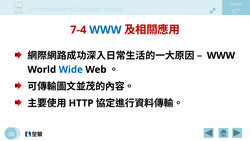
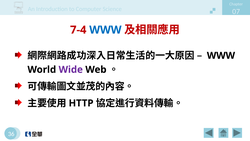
Wide colour: blue -> purple
